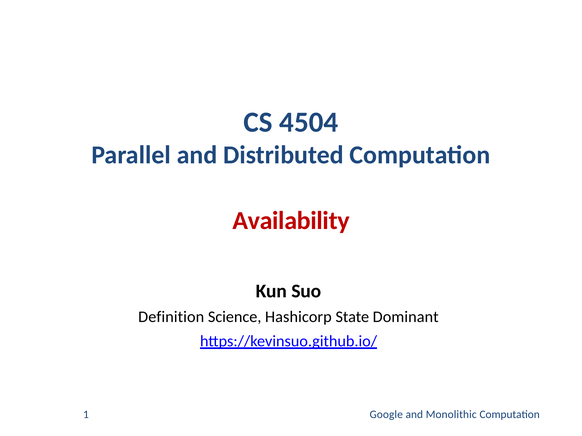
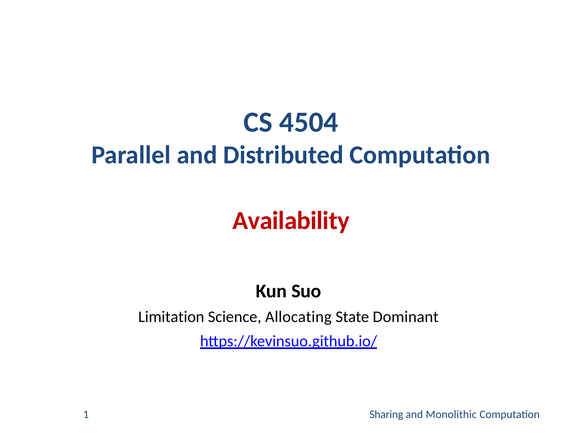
Definition: Definition -> Limitation
Hashicorp: Hashicorp -> Allocating
Google: Google -> Sharing
